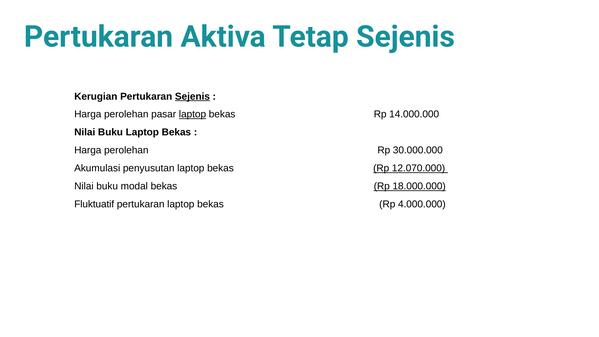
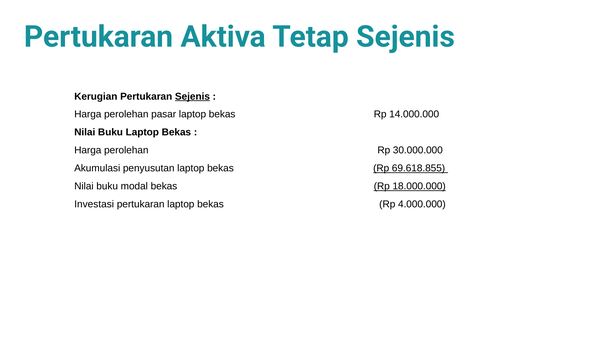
laptop at (192, 114) underline: present -> none
12.070.000: 12.070.000 -> 69.618.855
Fluktuatif: Fluktuatif -> Investasi
